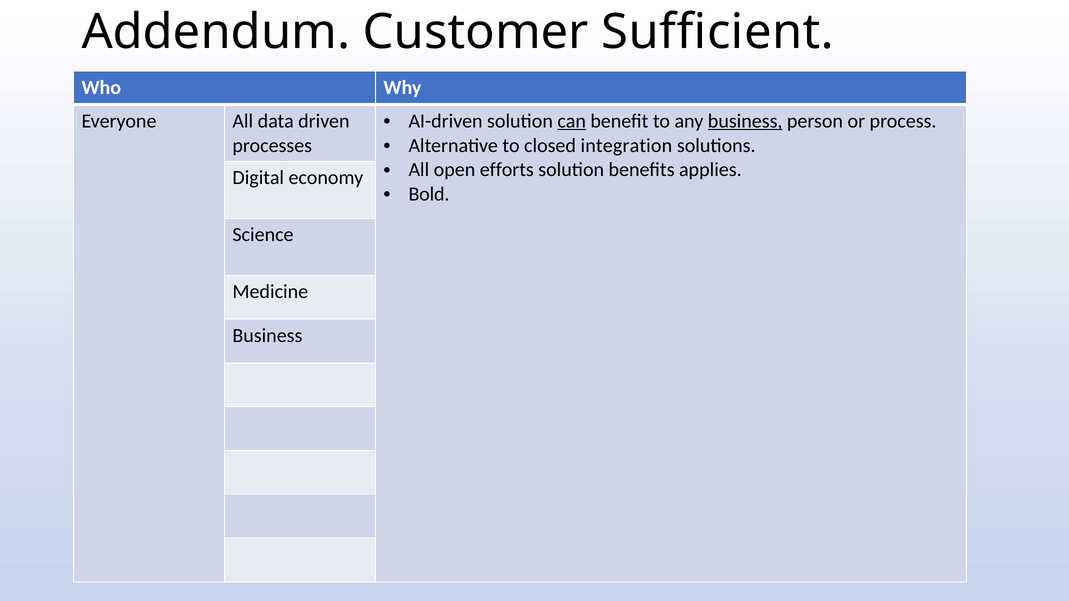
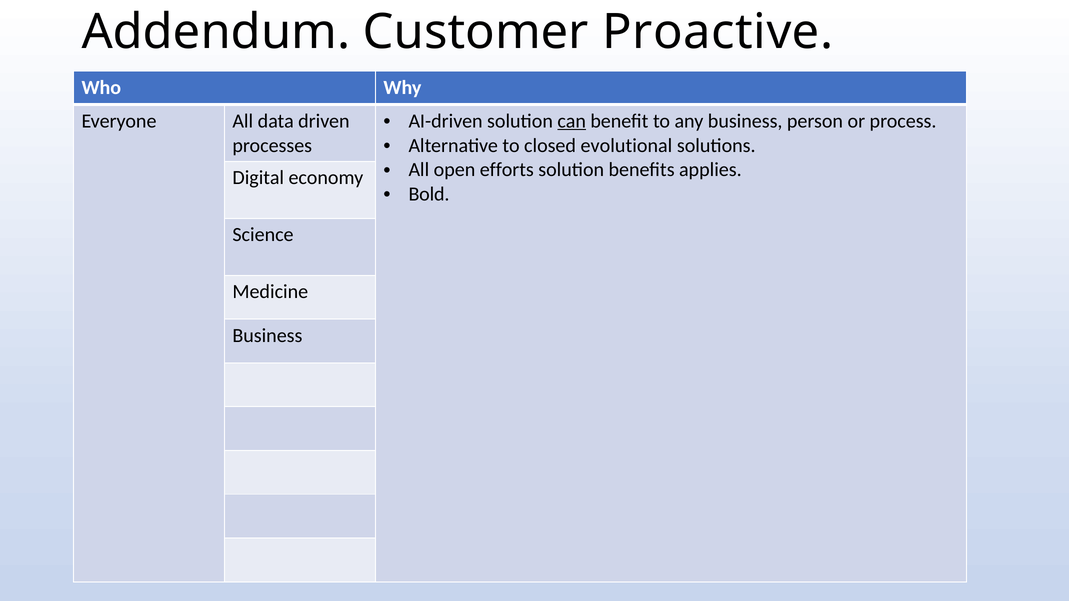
Sufficient: Sufficient -> Proactive
business at (745, 121) underline: present -> none
integration: integration -> evolutional
